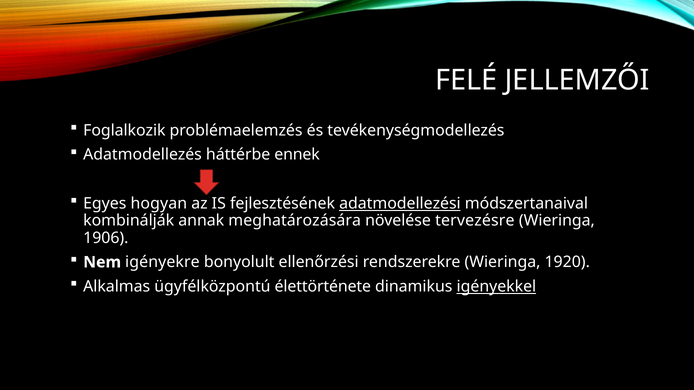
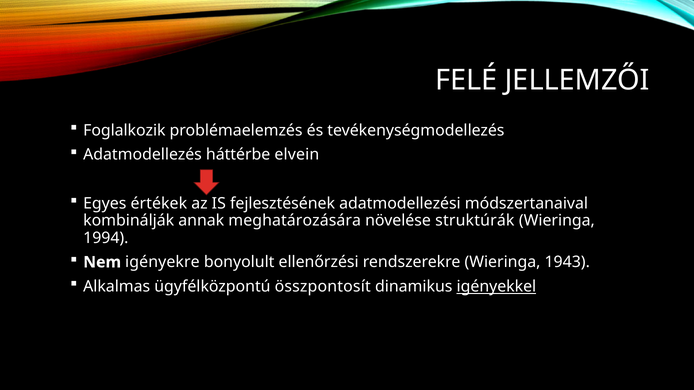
ennek: ennek -> elvein
hogyan: hogyan -> értékek
adatmodellezési underline: present -> none
tervezésre: tervezésre -> struktúrák
1906: 1906 -> 1994
1920: 1920 -> 1943
élettörténete: élettörténete -> összpontosít
